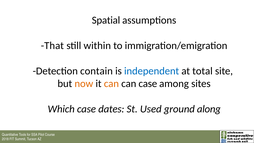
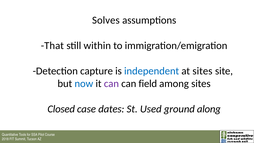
Spatial: Spatial -> Solves
contain: contain -> capture
at total: total -> sites
now colour: orange -> blue
can at (111, 84) colour: orange -> purple
can case: case -> field
Which: Which -> Closed
